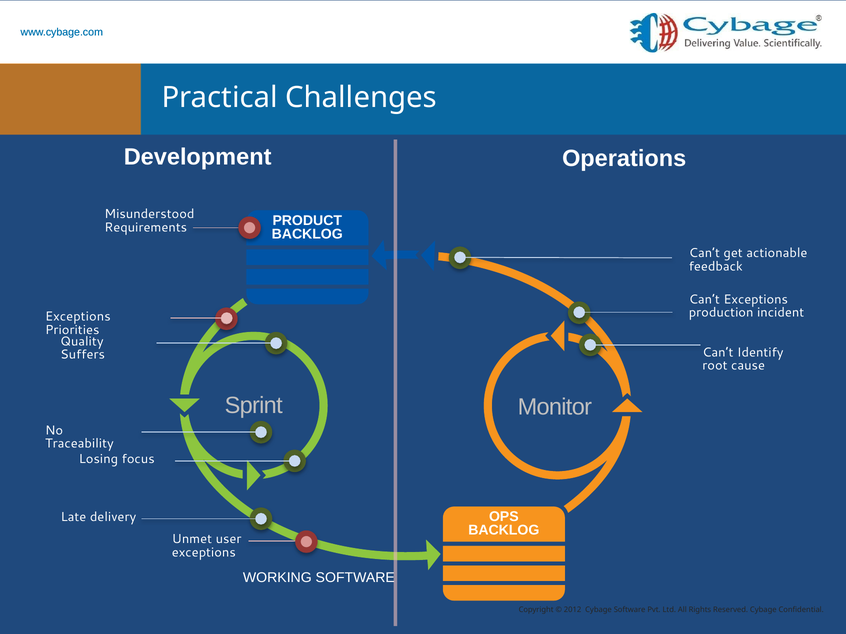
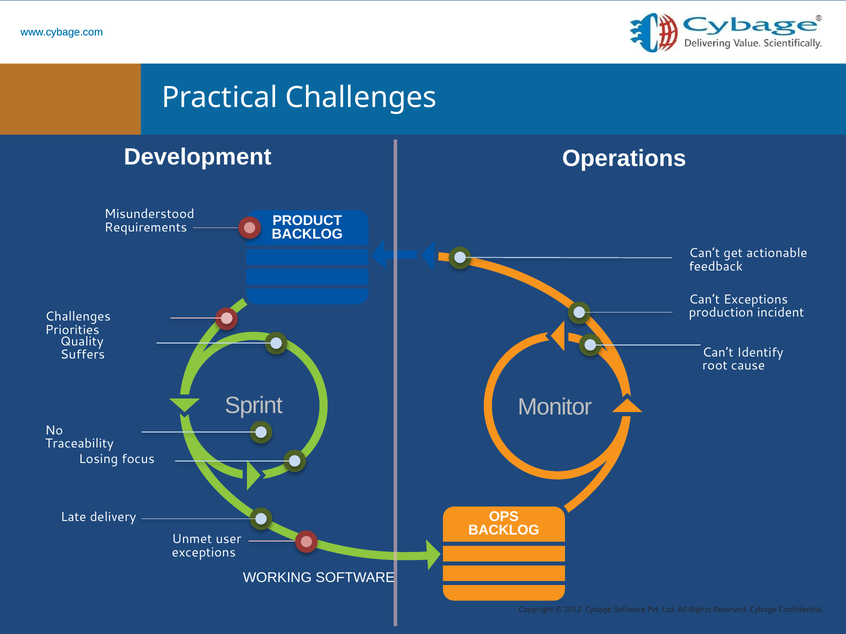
Exceptions at (78, 317): Exceptions -> Challenges
